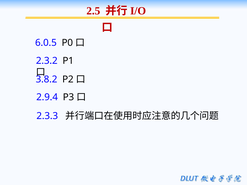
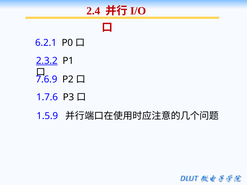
2.5: 2.5 -> 2.4
6.0.5: 6.0.5 -> 6.2.1
2.3.2 underline: none -> present
3.8.2: 3.8.2 -> 7.6.9
2.9.4: 2.9.4 -> 1.7.6
2.3.3: 2.3.3 -> 1.5.9
